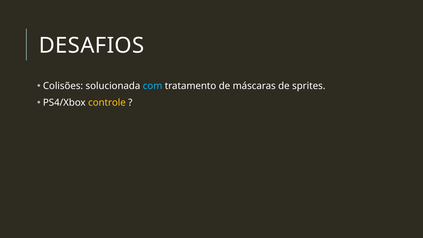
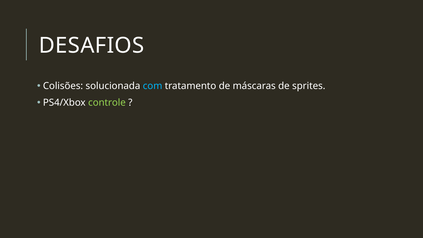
controle colour: yellow -> light green
